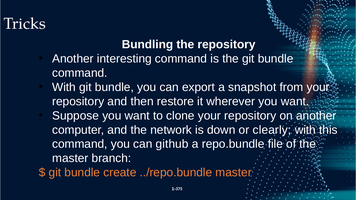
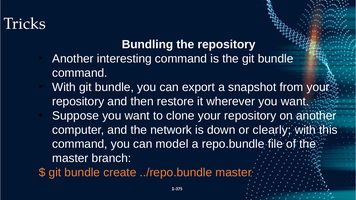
github: github -> model
